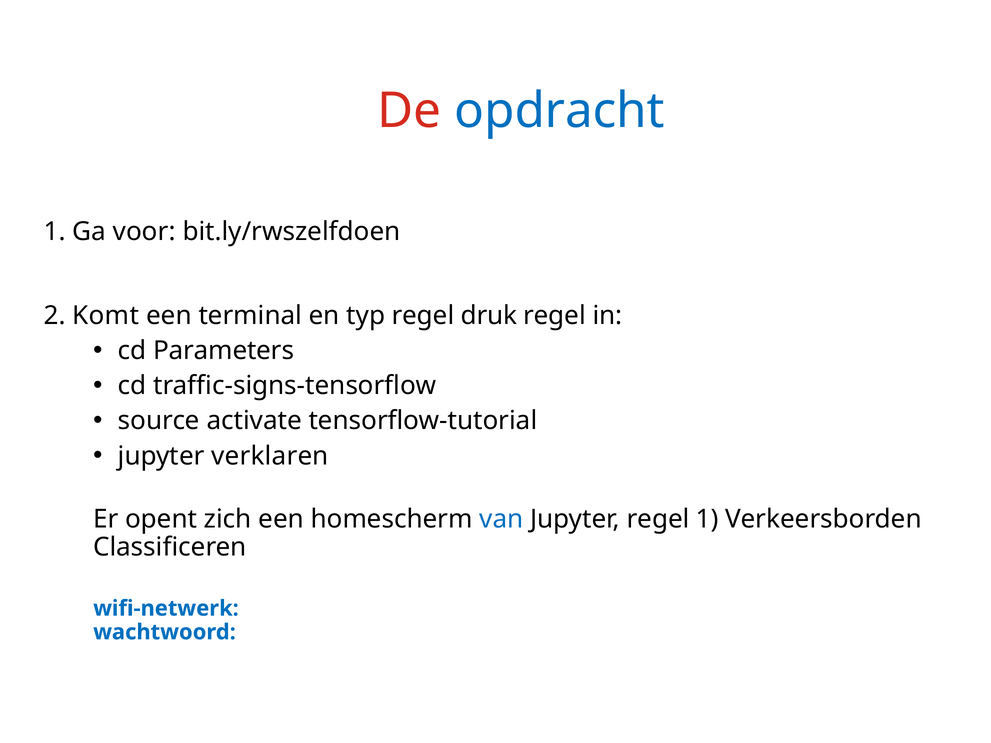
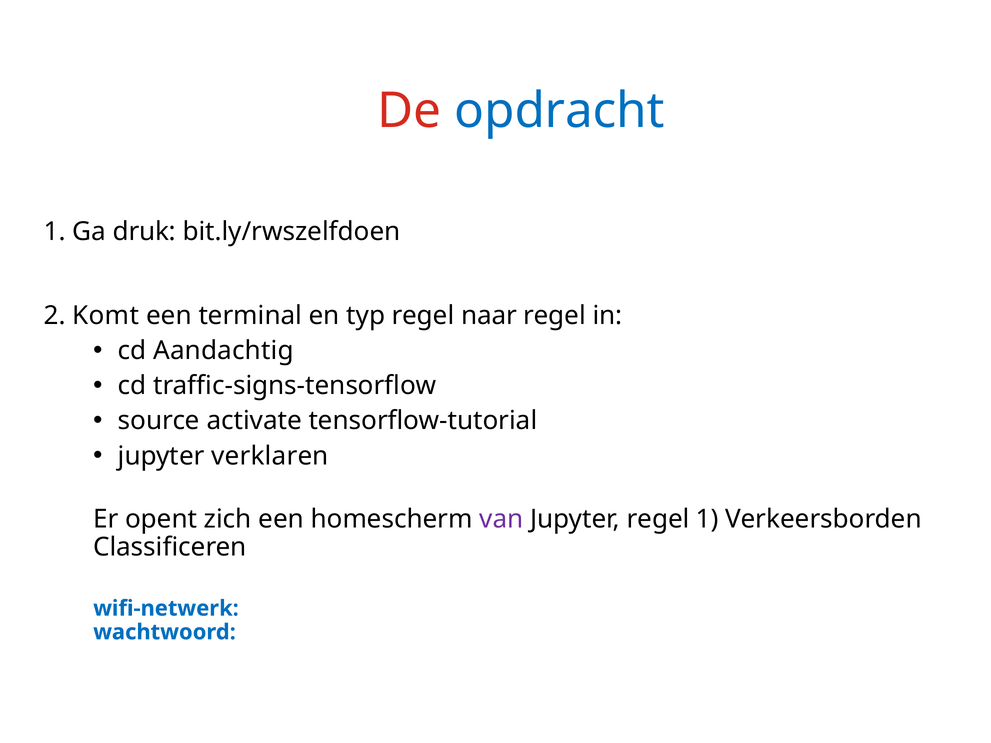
voor: voor -> druk
druk: druk -> naar
Parameters: Parameters -> Aandachtig
van colour: blue -> purple
